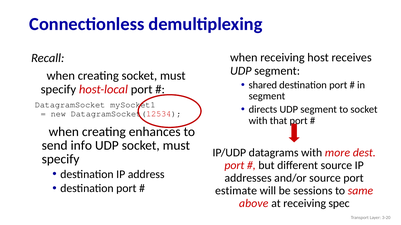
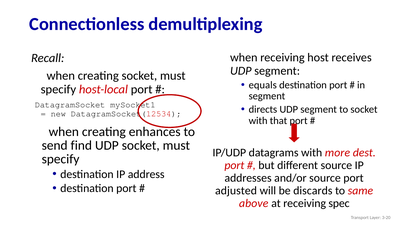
shared: shared -> equals
info: info -> find
estimate: estimate -> adjusted
sessions: sessions -> discards
